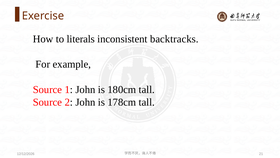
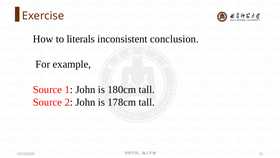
backtracks: backtracks -> conclusion
